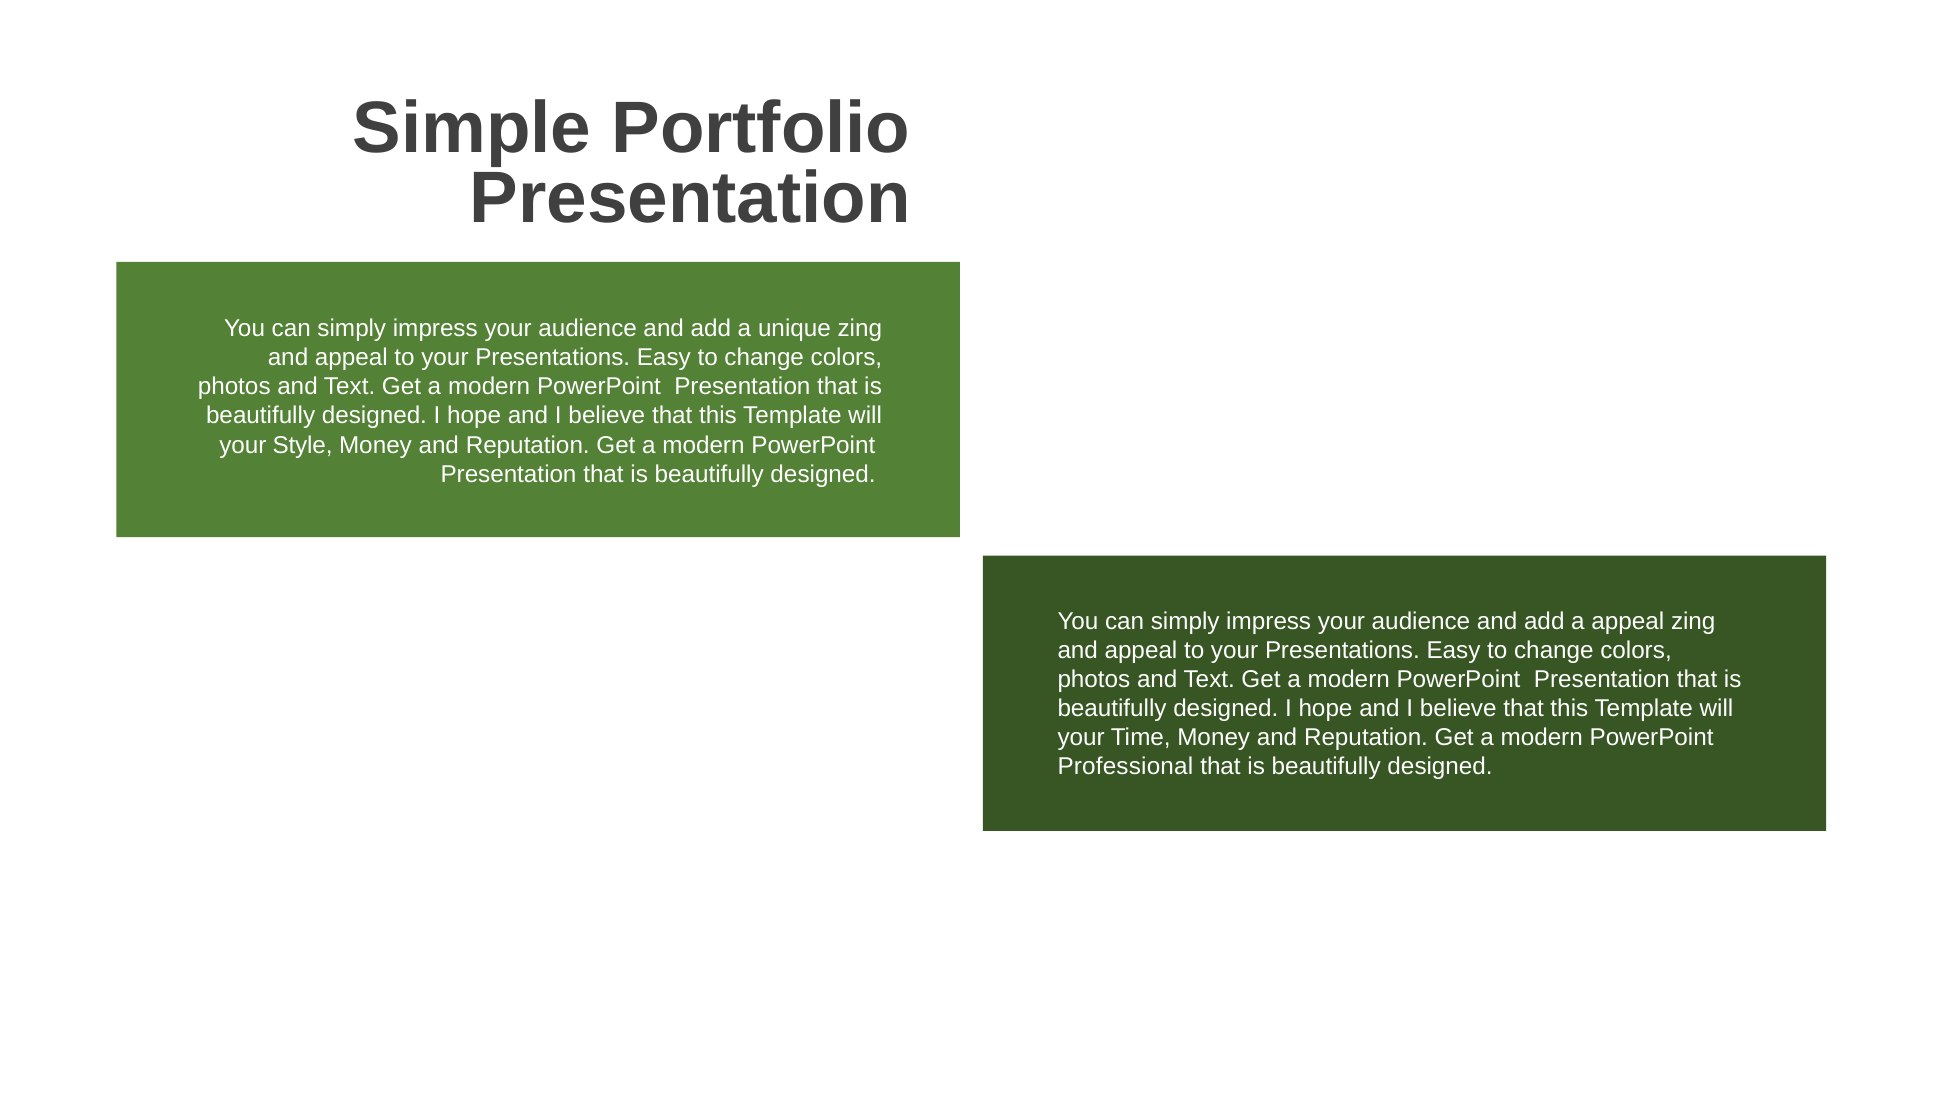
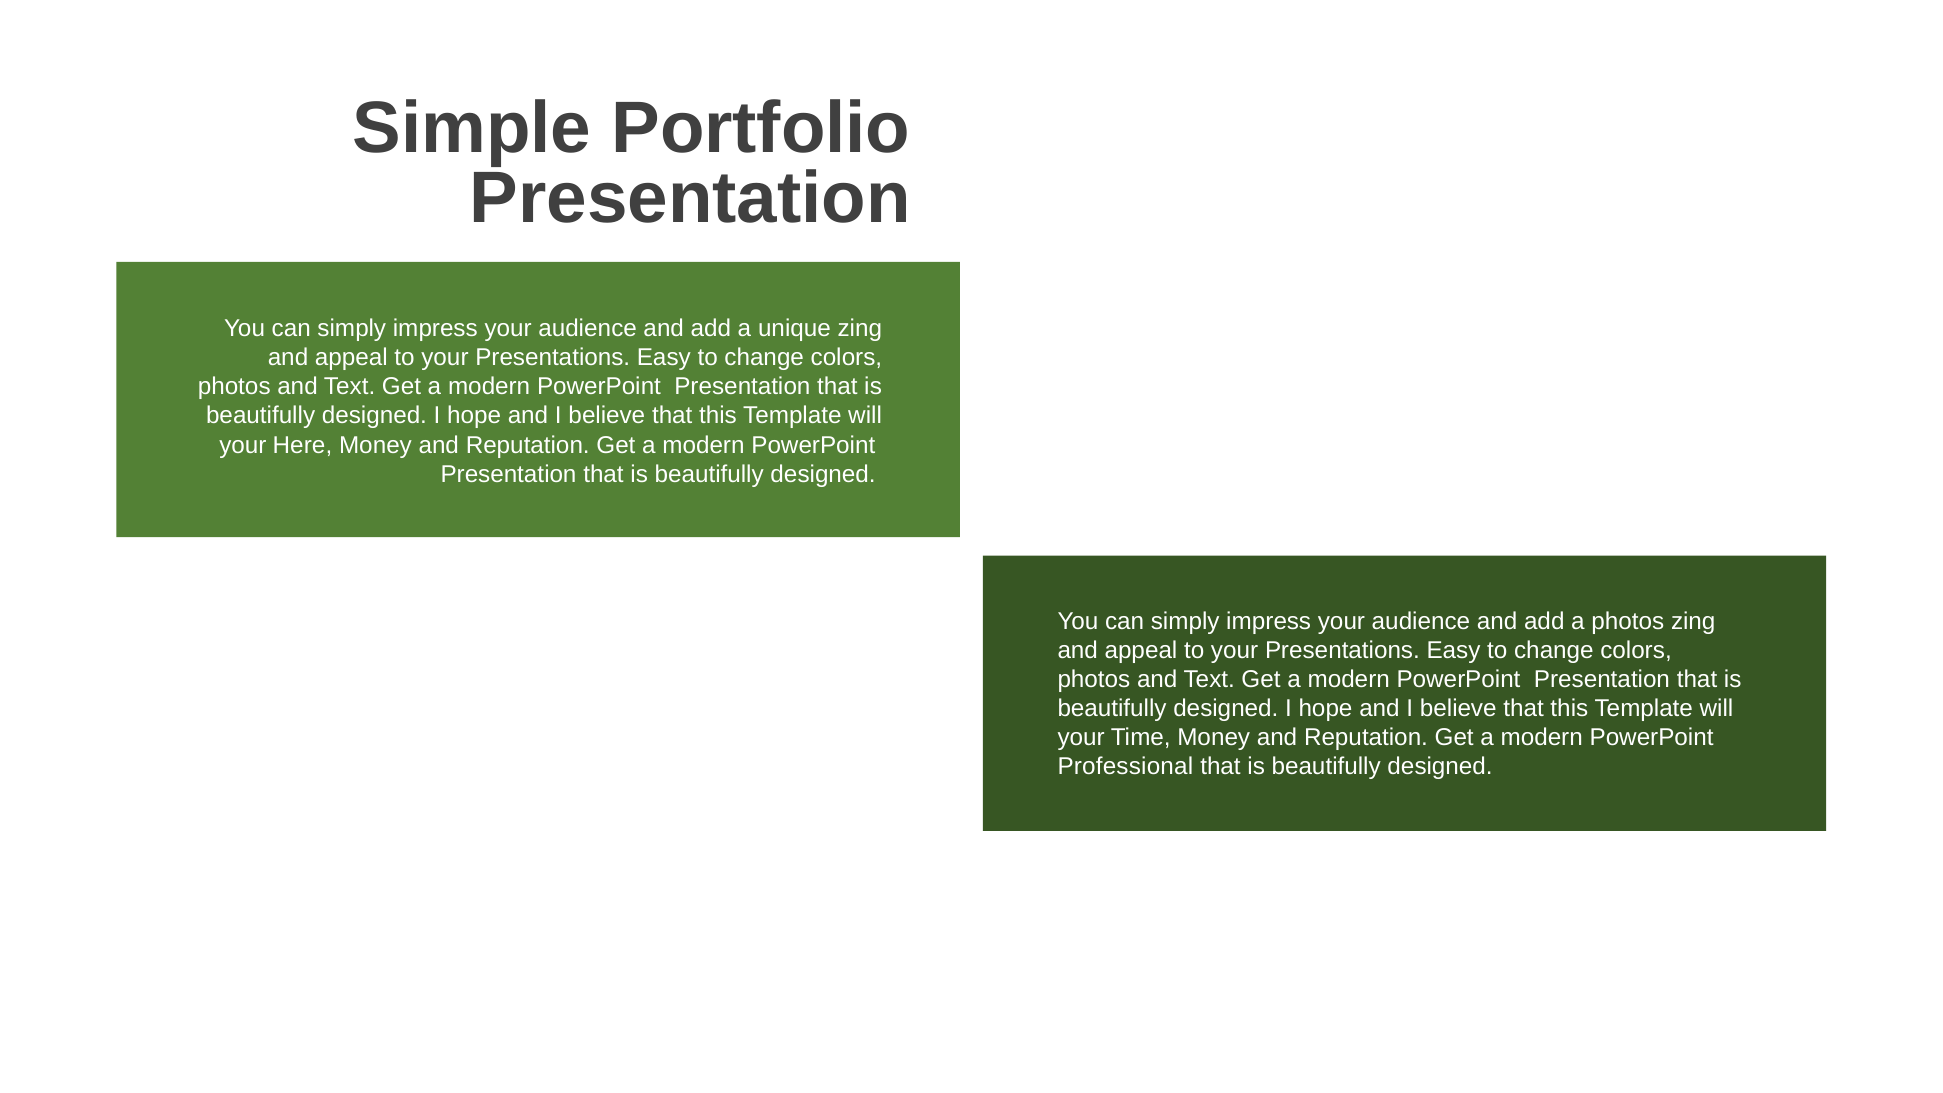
Style: Style -> Here
a appeal: appeal -> photos
